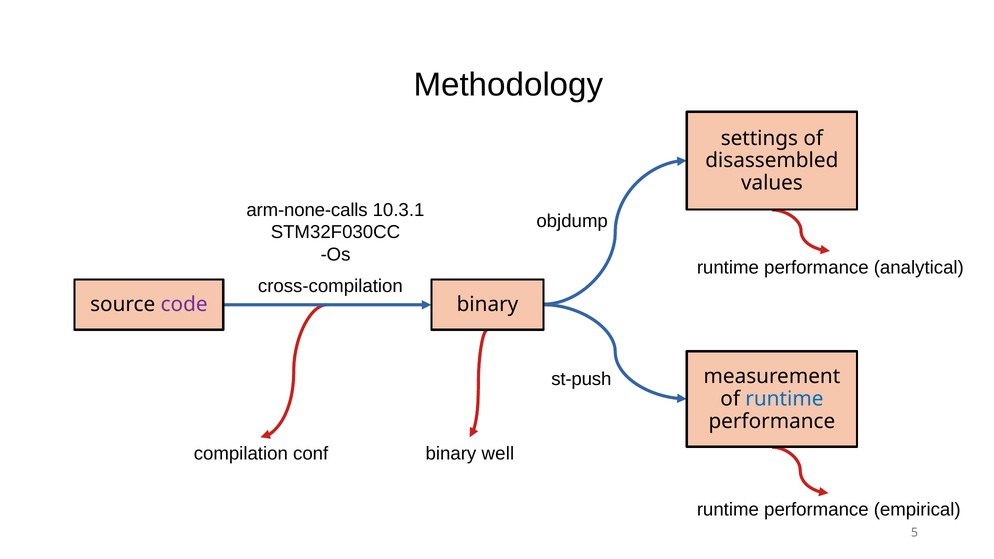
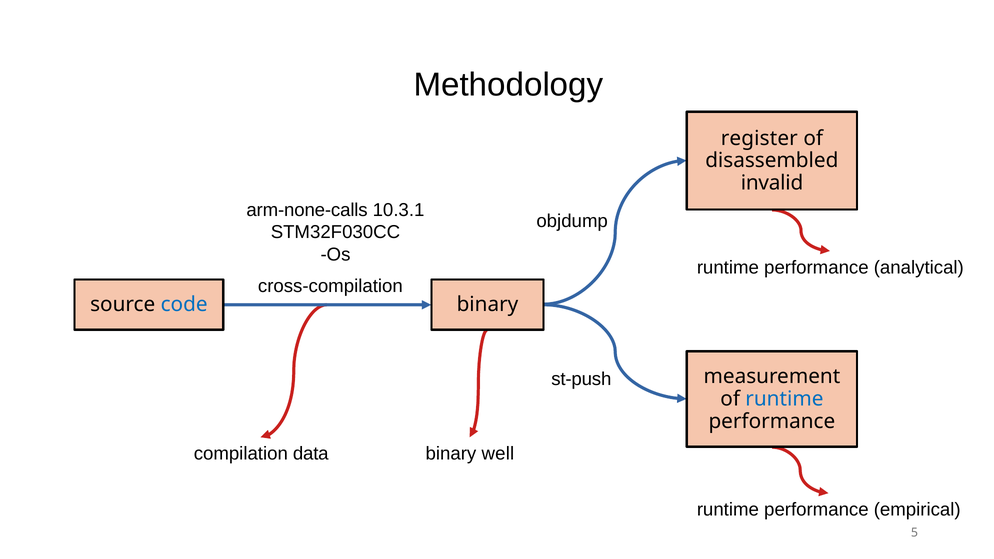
settings: settings -> register
values: values -> invalid
code colour: purple -> blue
conf: conf -> data
